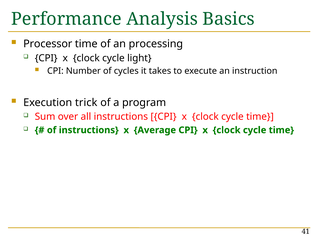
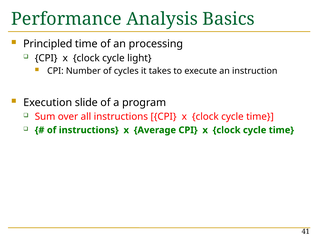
Processor: Processor -> Principled
trick: trick -> slide
